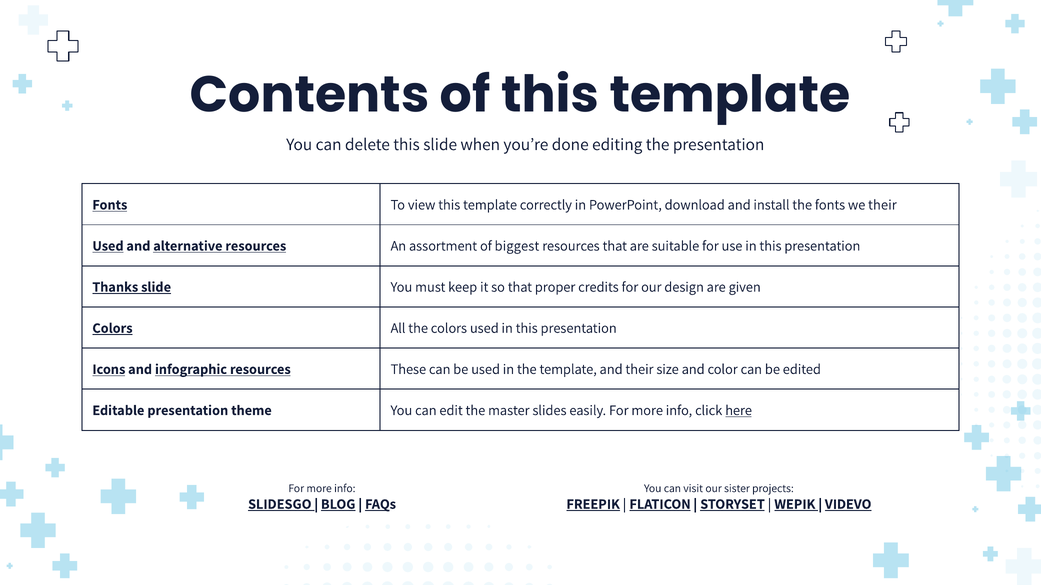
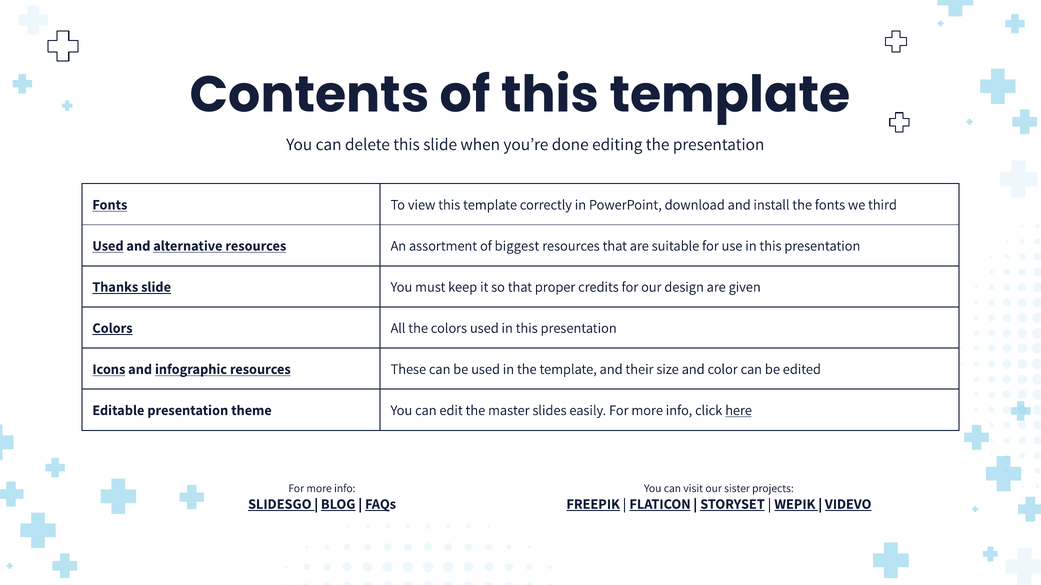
we their: their -> third
